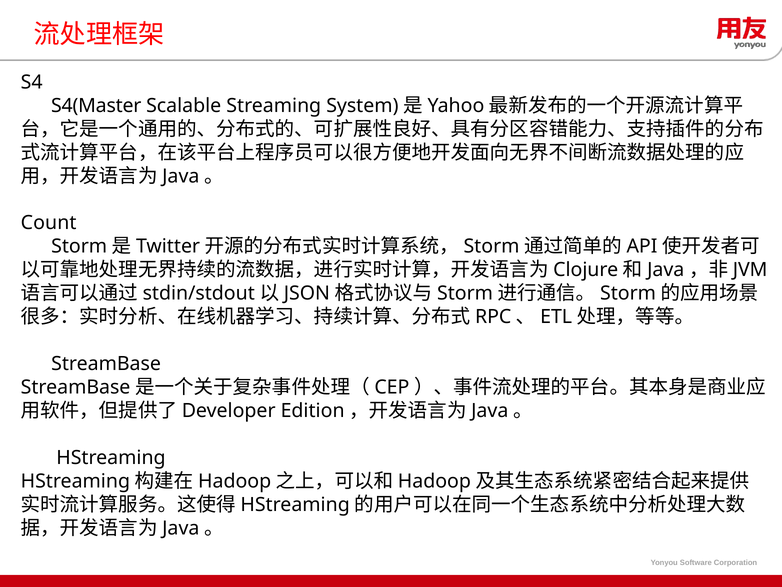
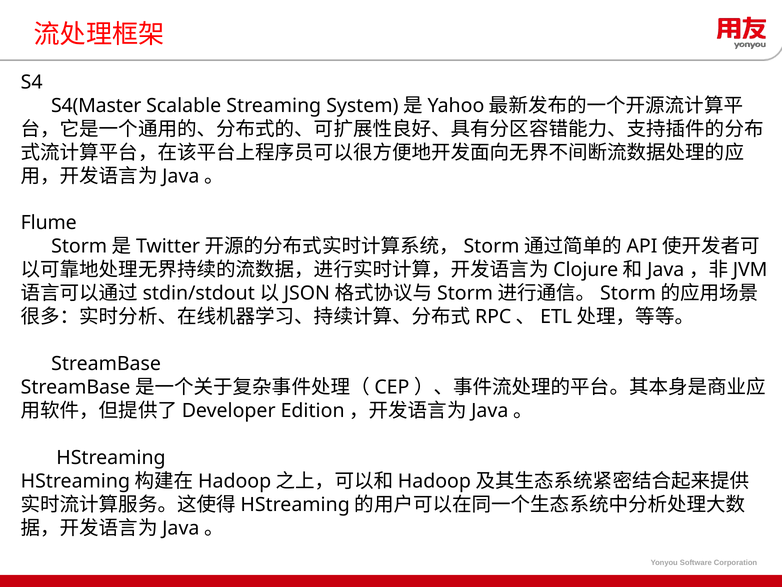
Count: Count -> Flume
